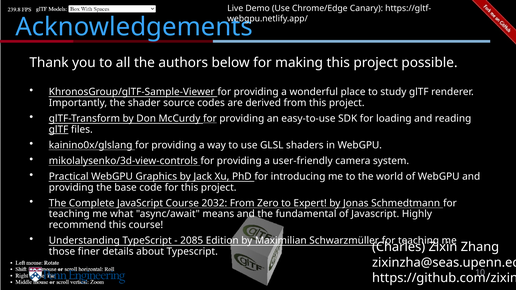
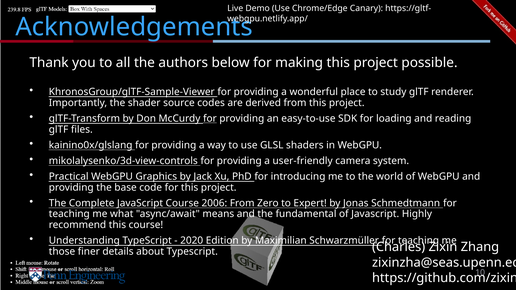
glTF at (59, 130) underline: present -> none
2032: 2032 -> 2006
2085: 2085 -> 2020
